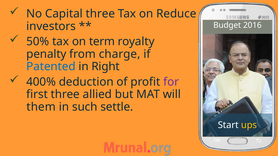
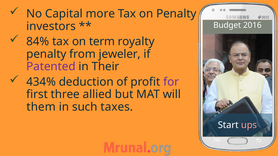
Capital three: three -> more
on Reduce: Reduce -> Penalty
50%: 50% -> 84%
charge: charge -> jeweler
Patented colour: blue -> purple
Right: Right -> Their
400%: 400% -> 434%
settle: settle -> taxes
ups colour: yellow -> pink
